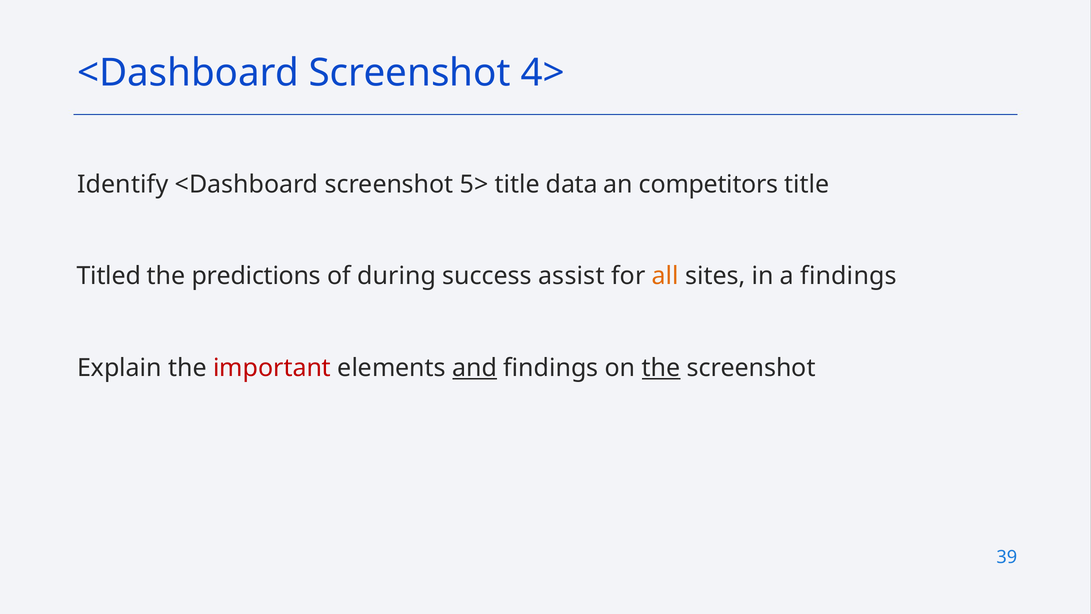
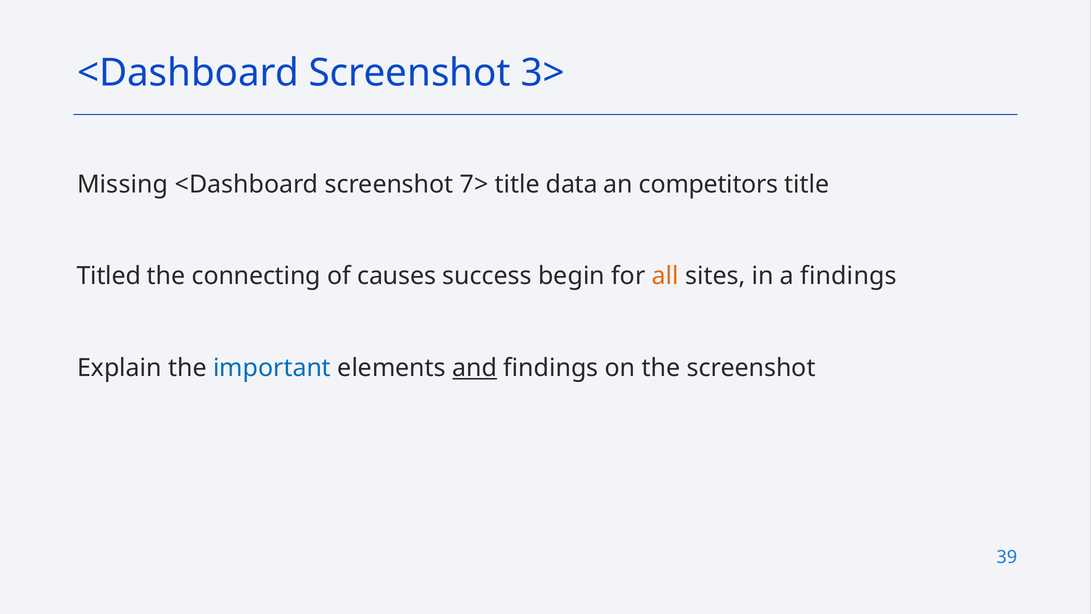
4>: 4> -> 3>
Identify: Identify -> Missing
5>: 5> -> 7>
predictions: predictions -> connecting
during: during -> causes
assist: assist -> begin
important colour: red -> blue
the at (661, 368) underline: present -> none
